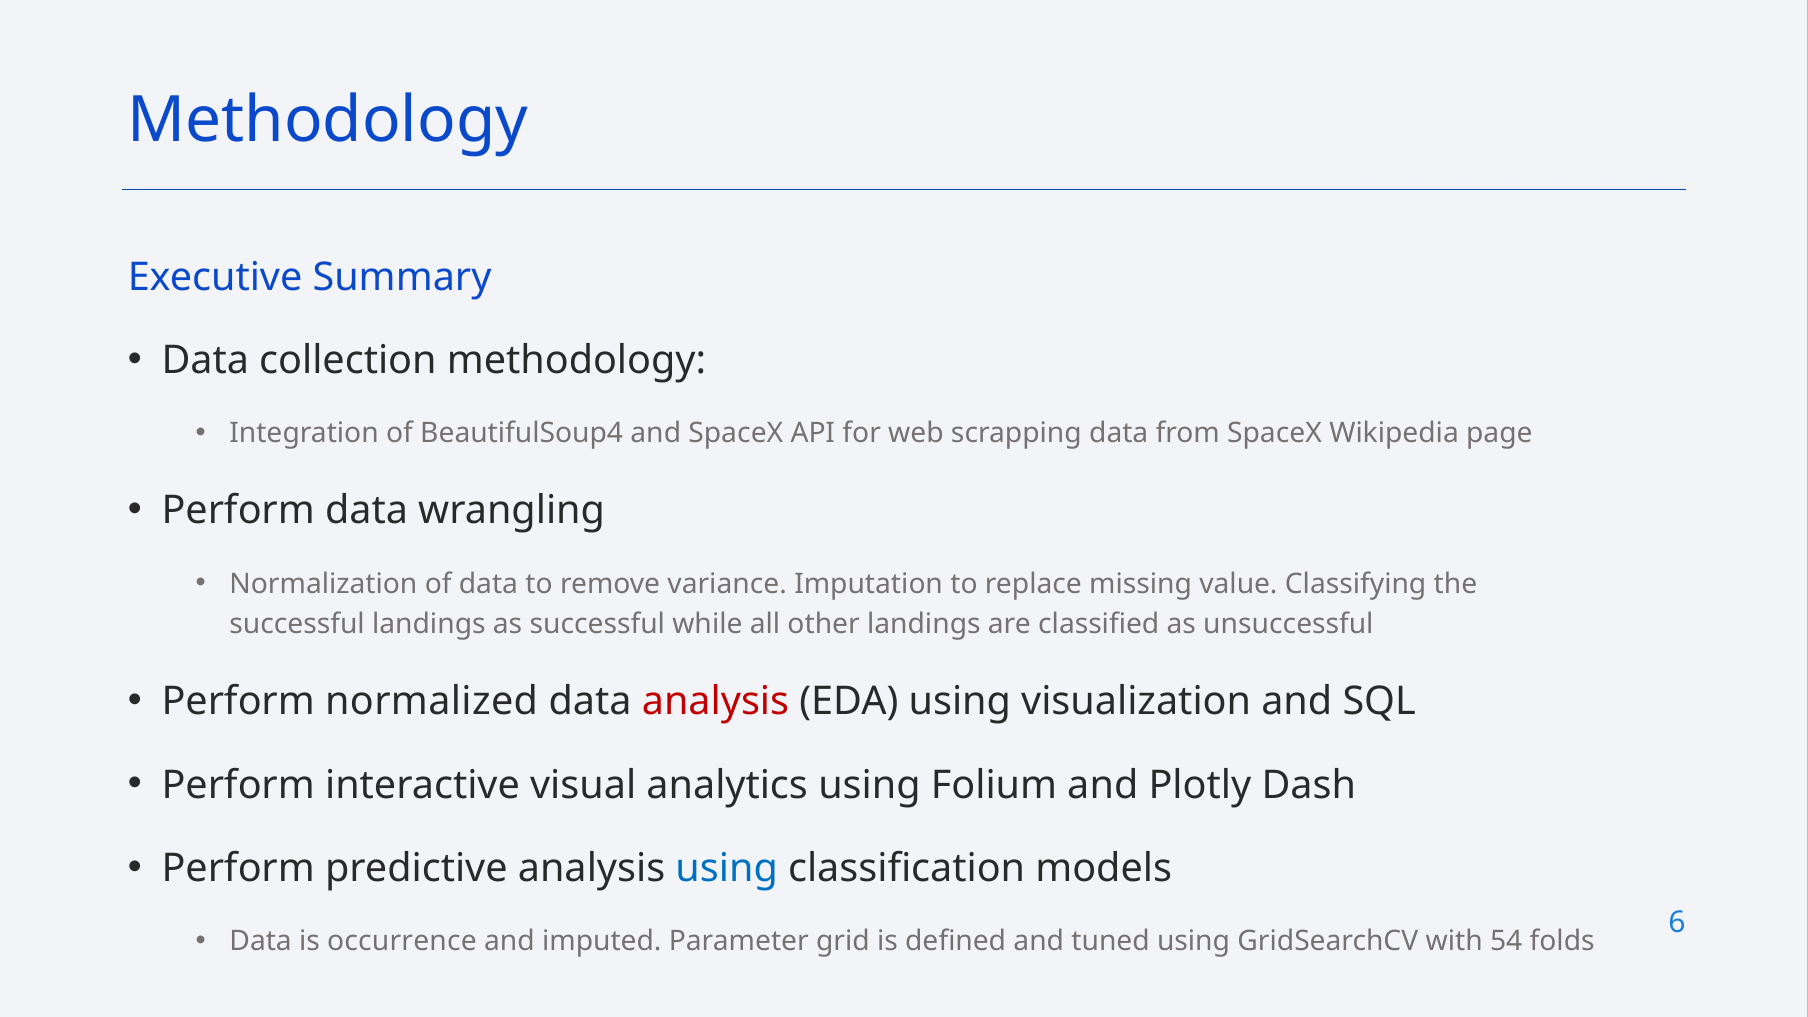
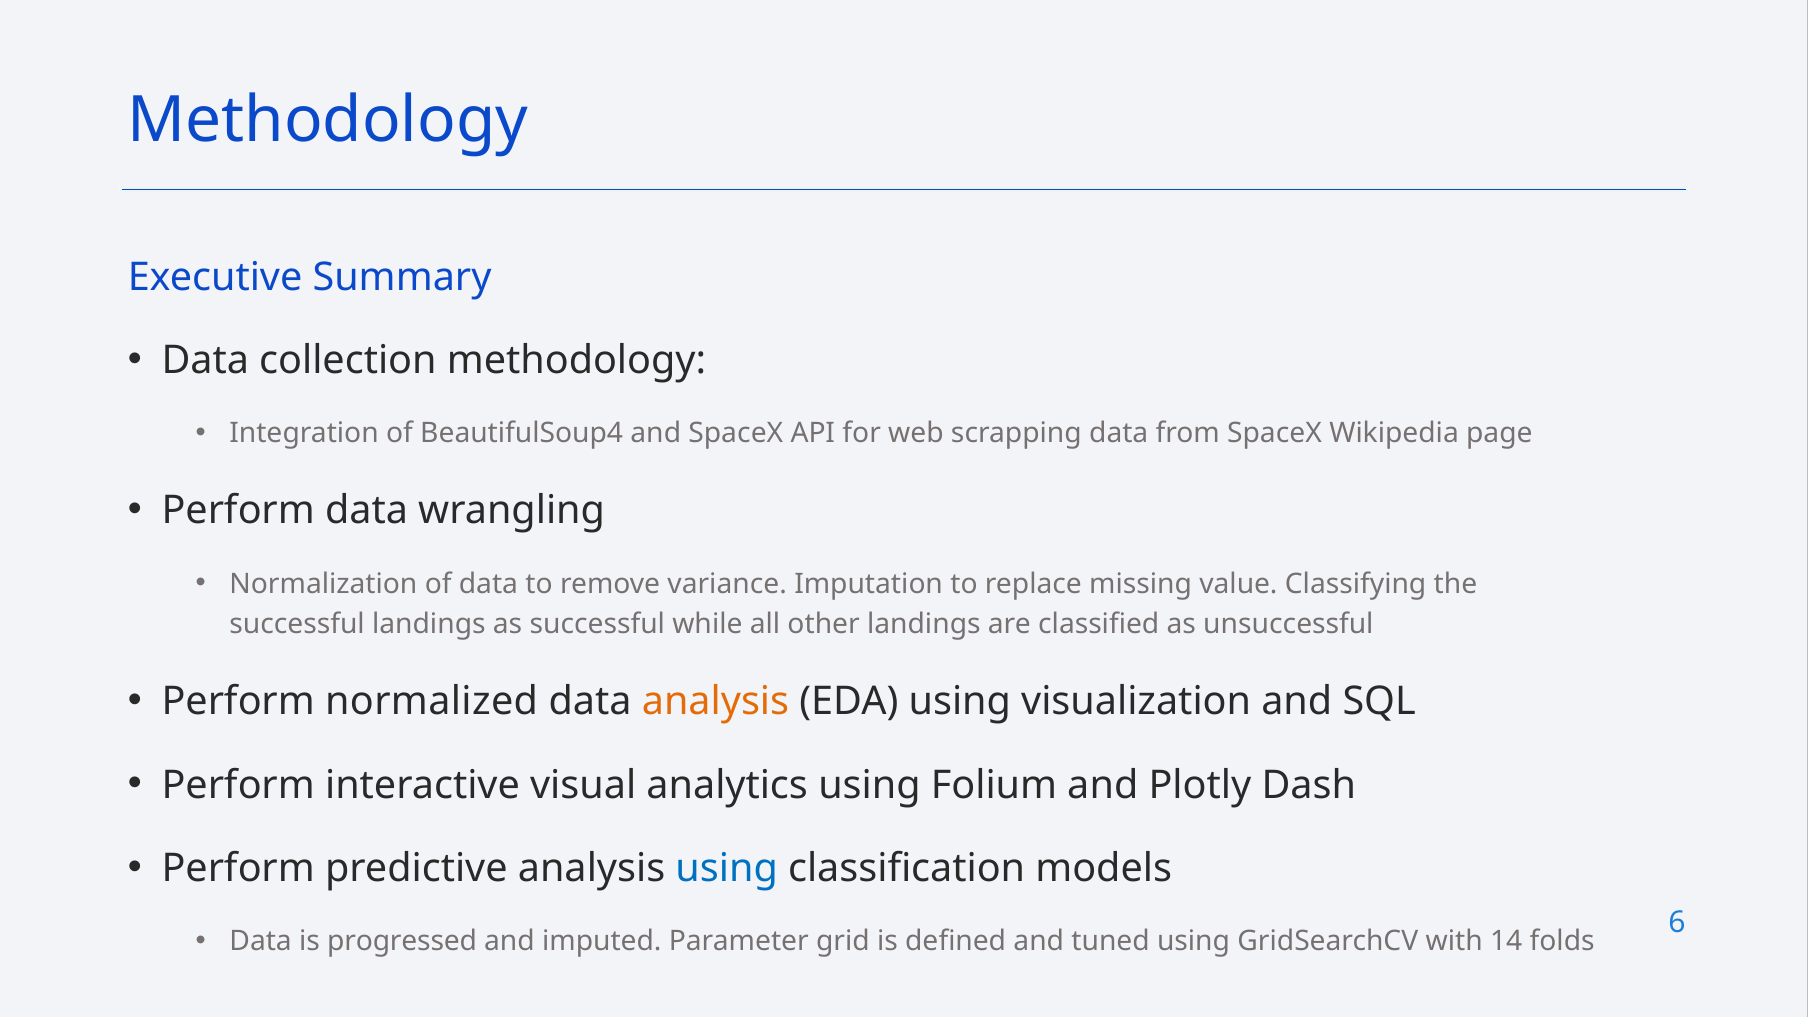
analysis at (715, 702) colour: red -> orange
occurrence: occurrence -> progressed
54: 54 -> 14
